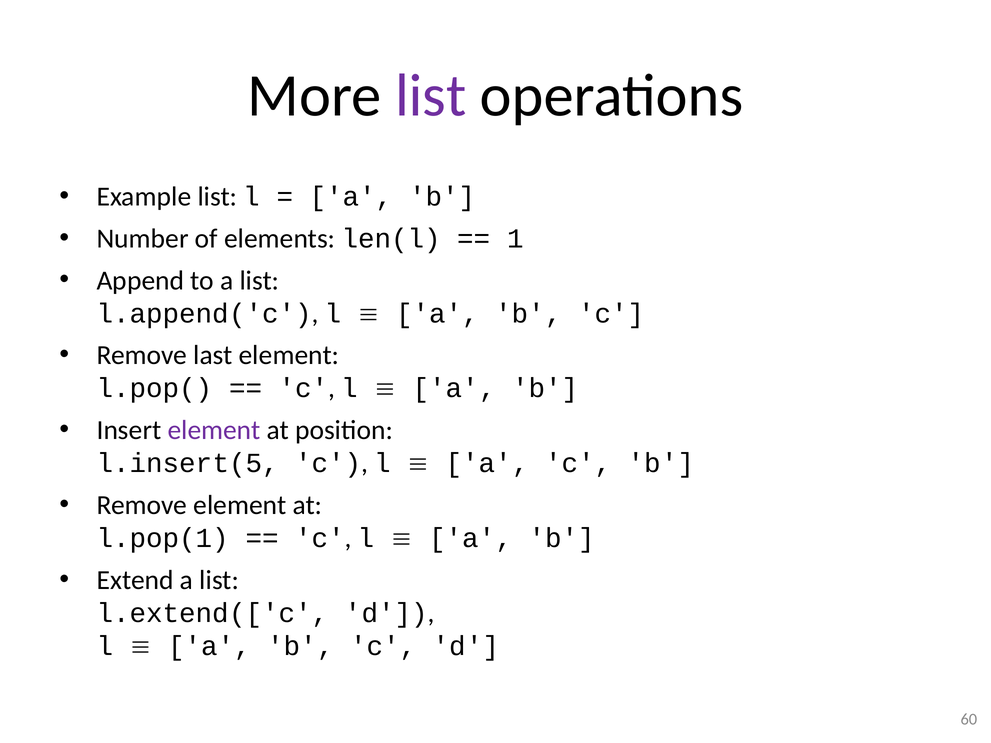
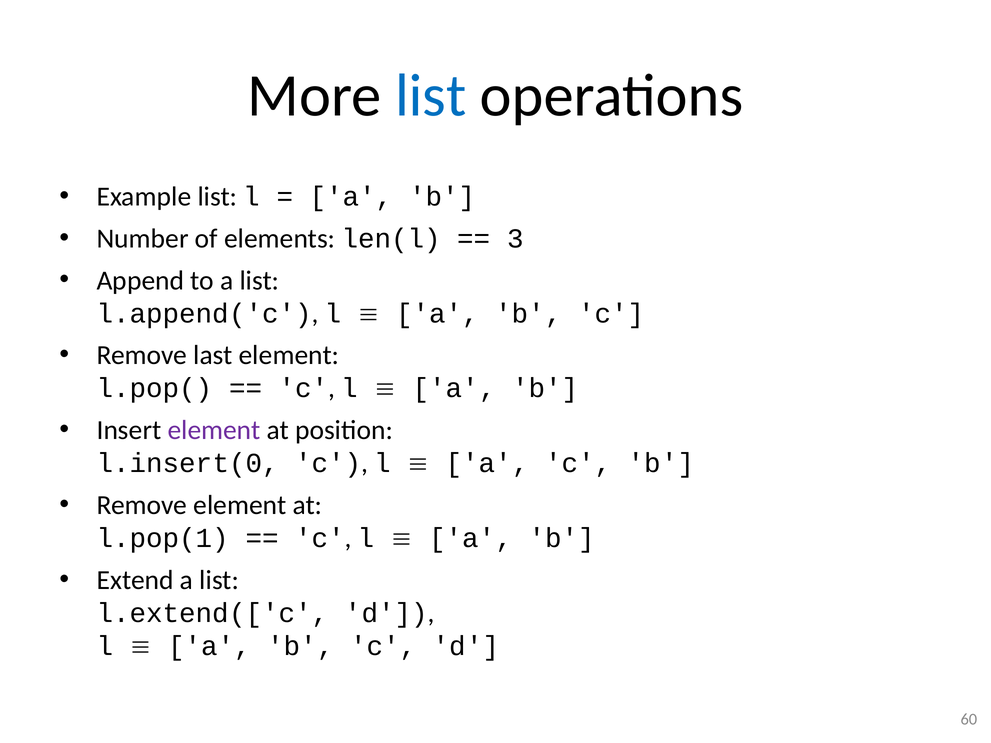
list at (431, 96) colour: purple -> blue
1: 1 -> 3
l.insert(5: l.insert(5 -> l.insert(0
